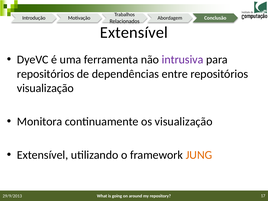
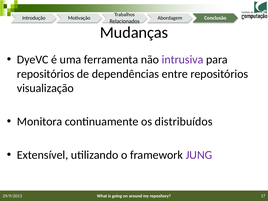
Extensível at (134, 33): Extensível -> Mudanças
os visualização: visualização -> distribuídos
JUNG colour: orange -> purple
